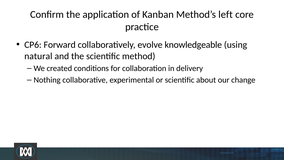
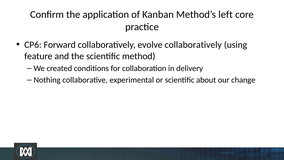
evolve knowledgeable: knowledgeable -> collaboratively
natural: natural -> feature
